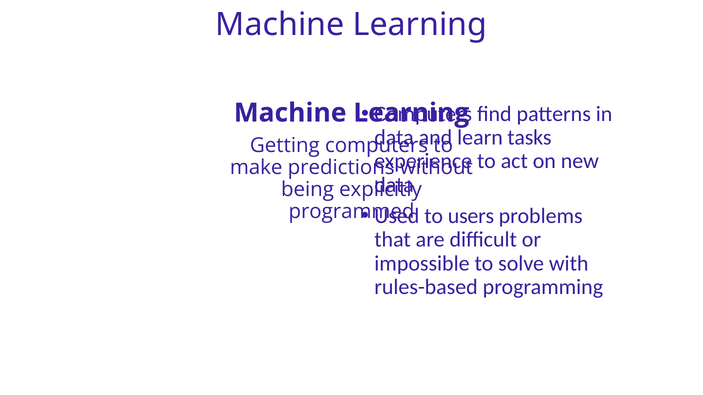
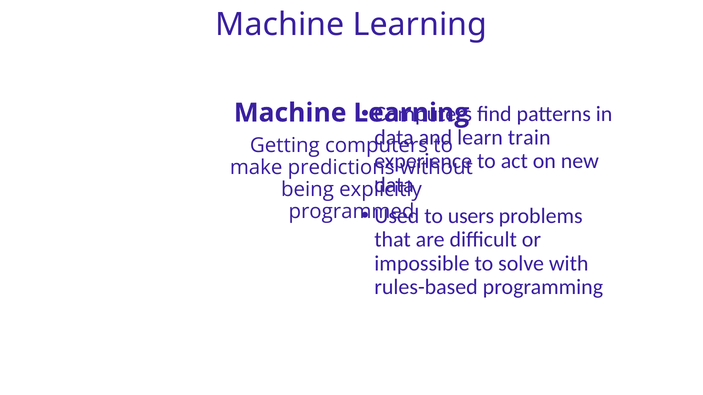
tasks: tasks -> train
